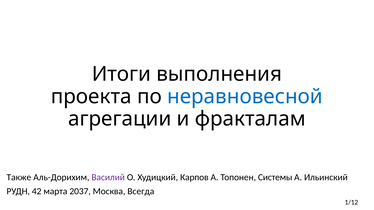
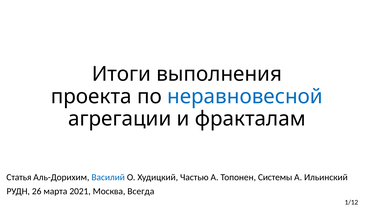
Также: Также -> Статья
Василий colour: purple -> blue
Карпов: Карпов -> Частью
42: 42 -> 26
2037: 2037 -> 2021
